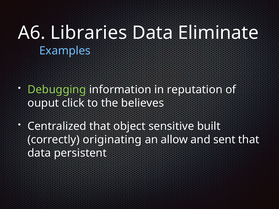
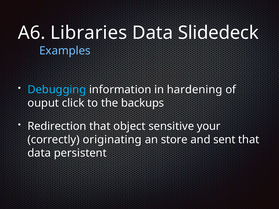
Eliminate: Eliminate -> Slidedeck
Debugging colour: light green -> light blue
reputation: reputation -> hardening
believes: believes -> backups
Centralized: Centralized -> Redirection
built: built -> your
allow: allow -> store
